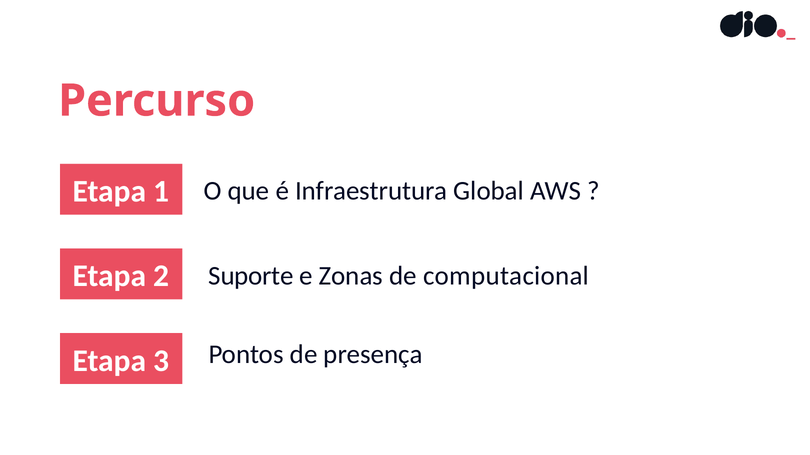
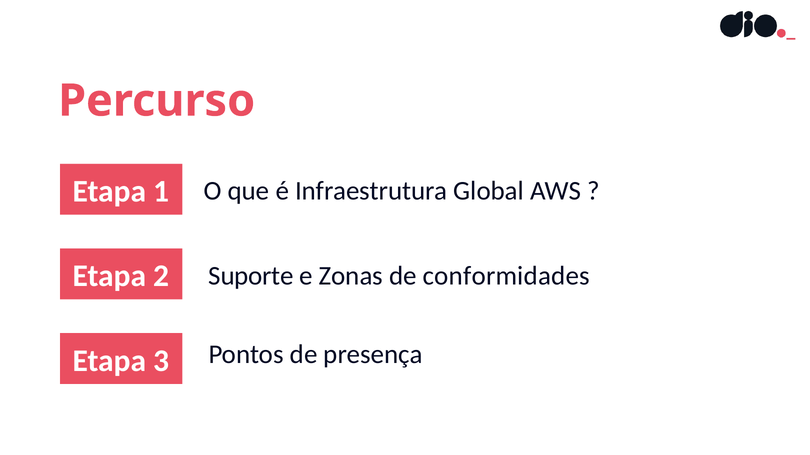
computacional: computacional -> conformidades
